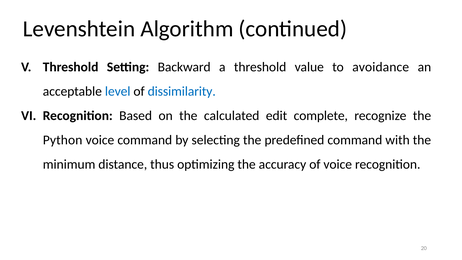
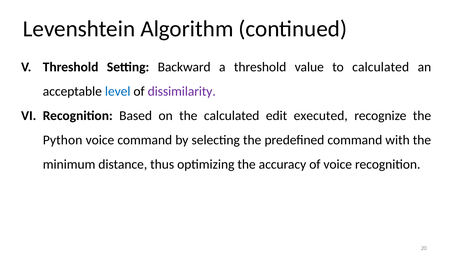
to avoidance: avoidance -> calculated
dissimilarity colour: blue -> purple
complete: complete -> executed
